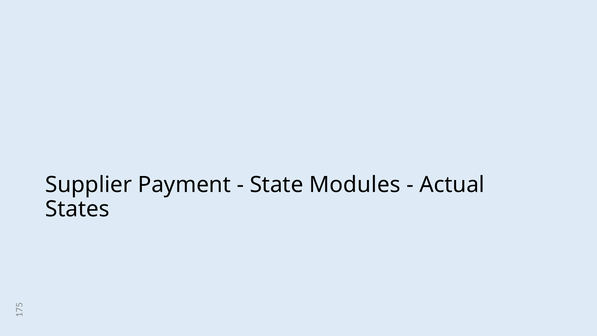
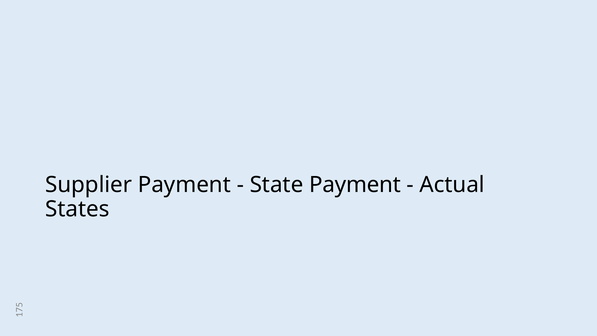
State Modules: Modules -> Payment
